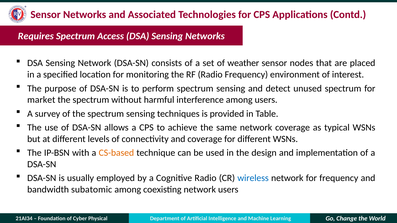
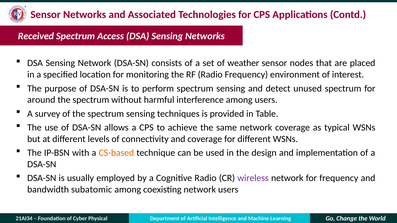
Requires: Requires -> Received
market: market -> around
wireless colour: blue -> purple
